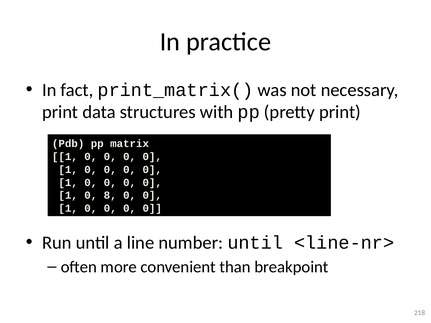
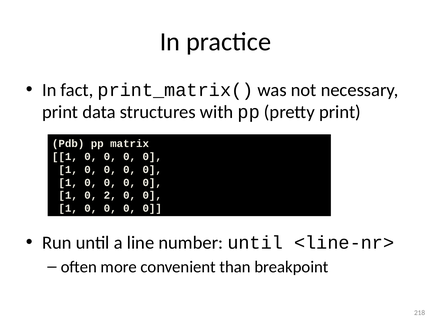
8: 8 -> 2
